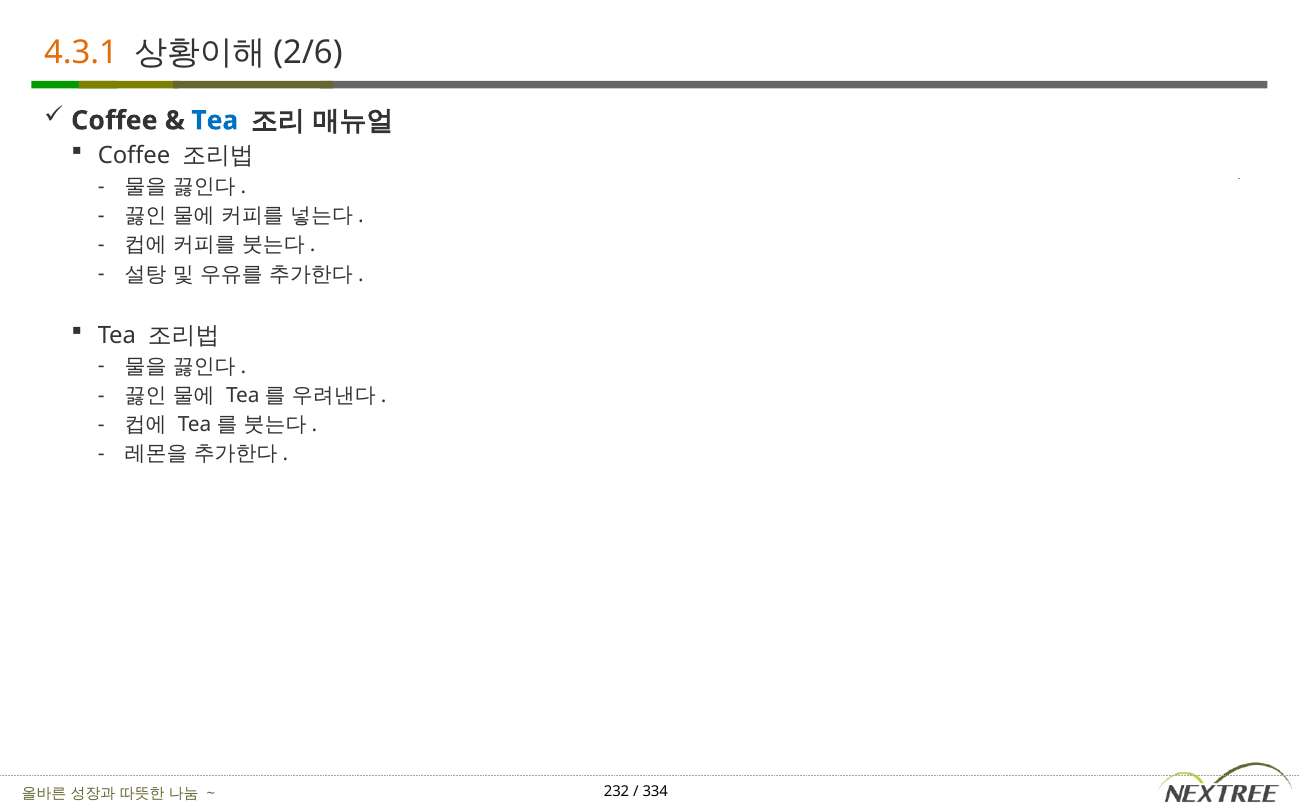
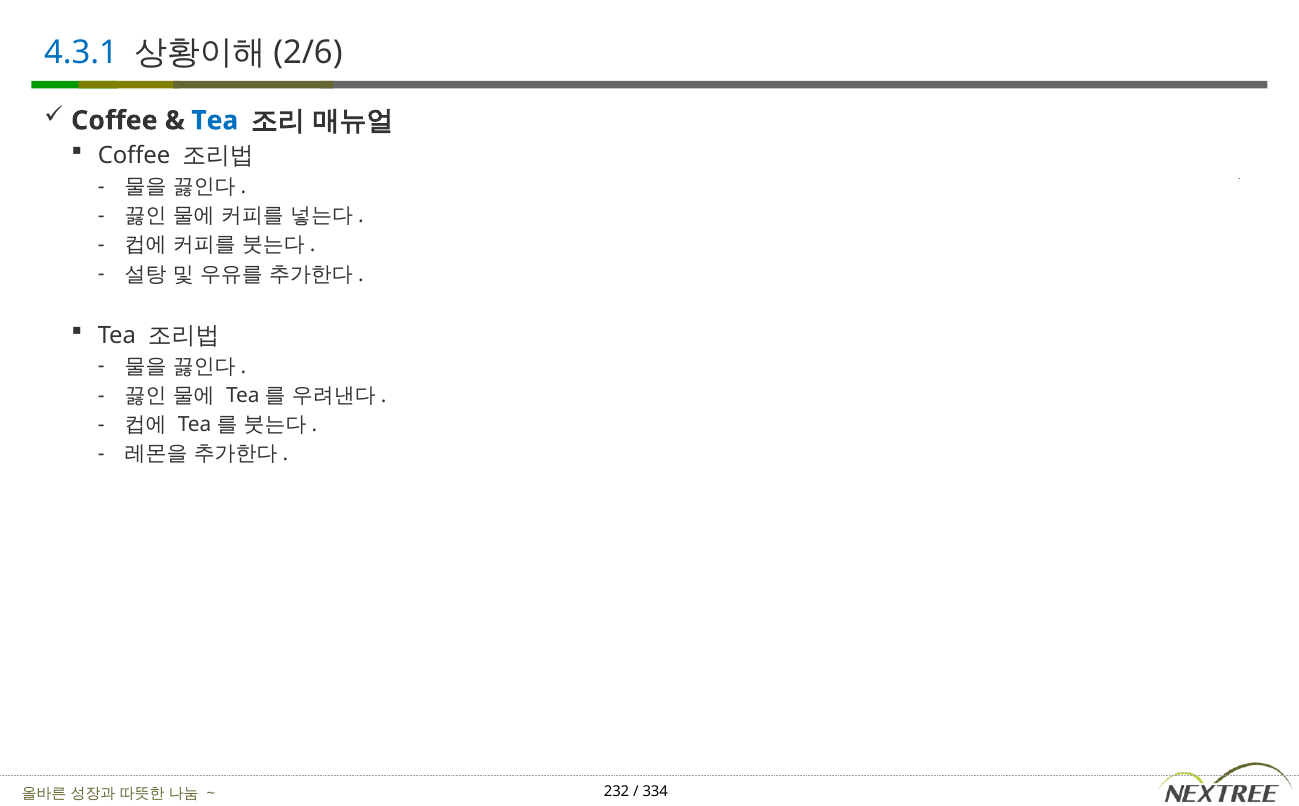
4.3.1 colour: orange -> blue
